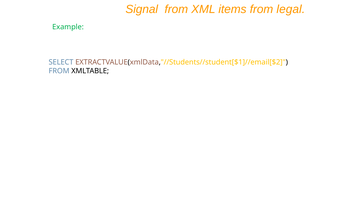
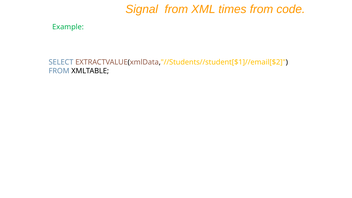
items: items -> times
legal: legal -> code
